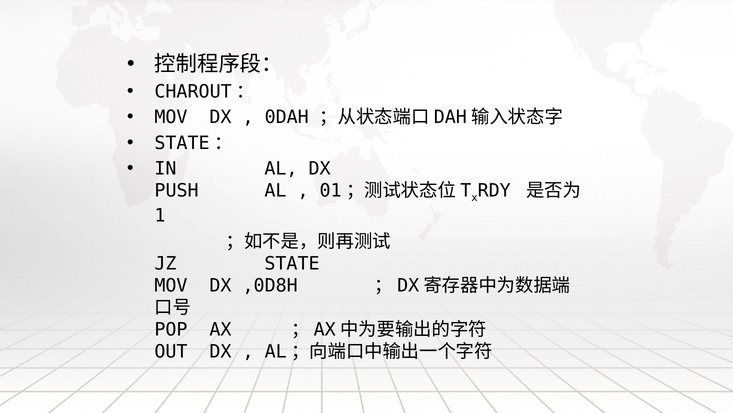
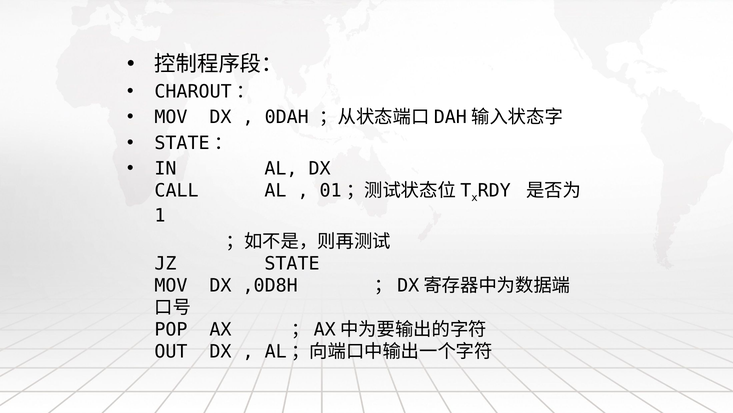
PUSH: PUSH -> CALL
